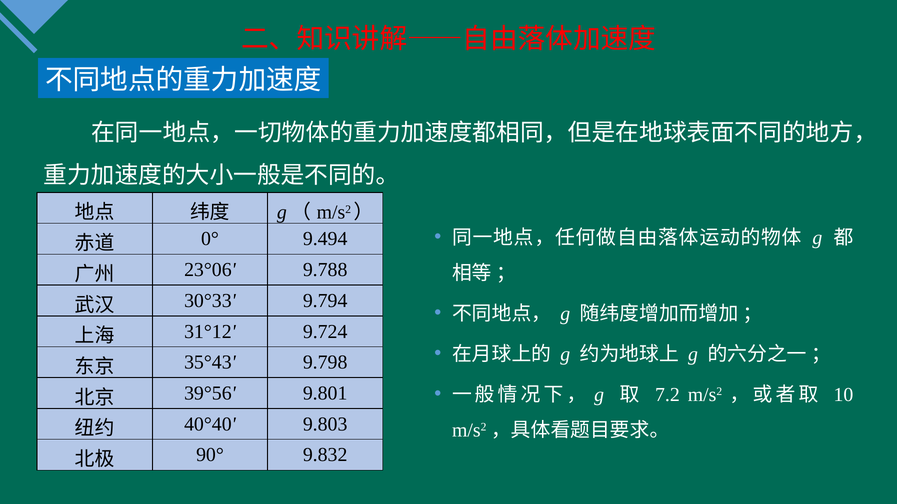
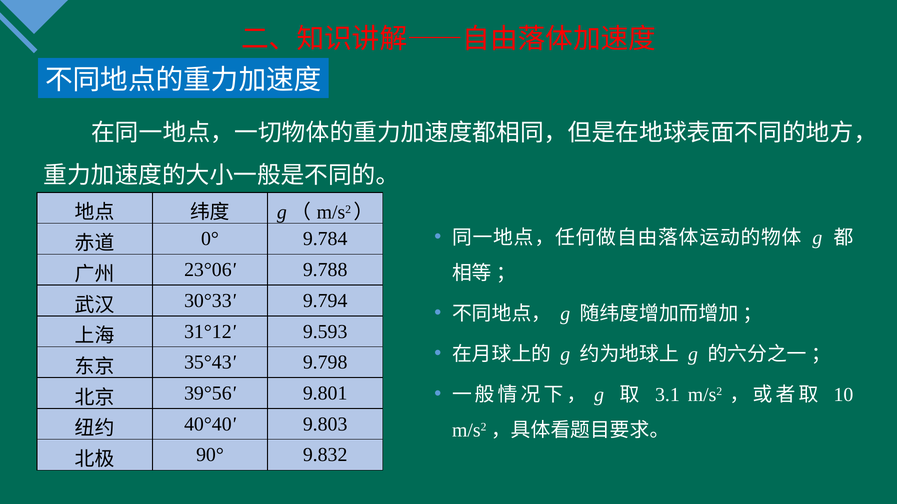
9.494: 9.494 -> 9.784
9.724: 9.724 -> 9.593
7.2: 7.2 -> 3.1
